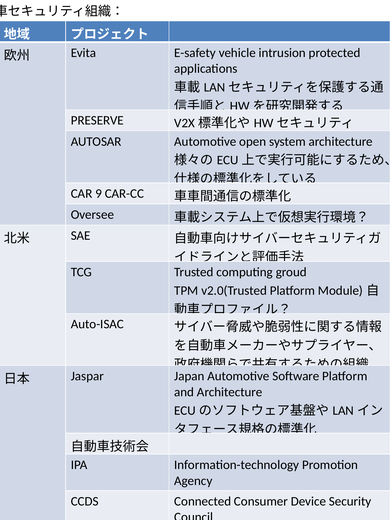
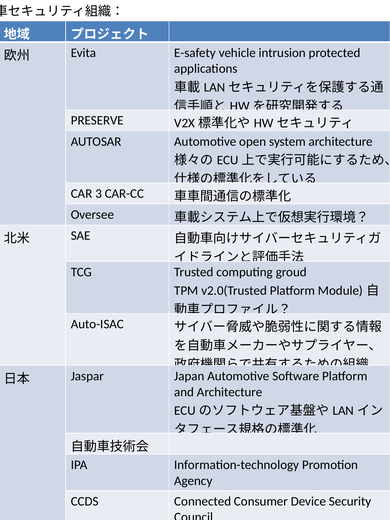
9: 9 -> 3
